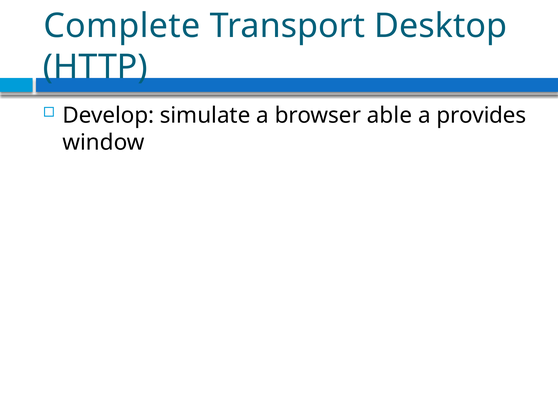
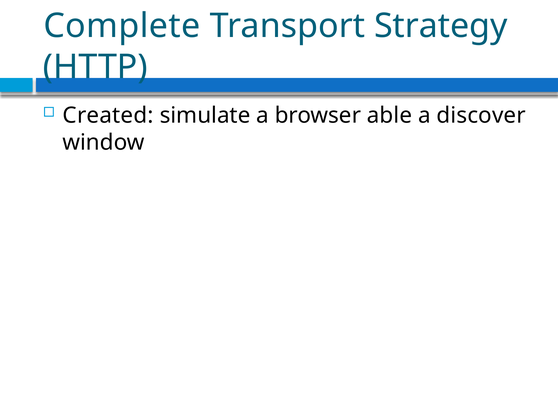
Desktop: Desktop -> Strategy
Develop: Develop -> Created
provides: provides -> discover
